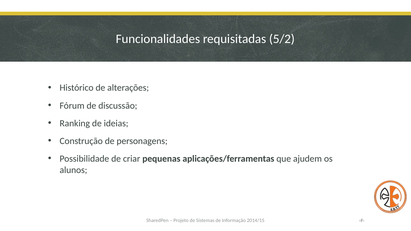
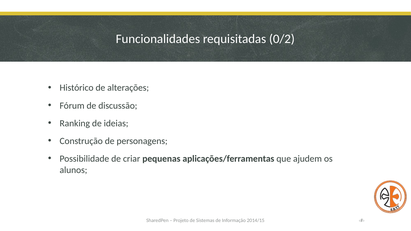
5/2: 5/2 -> 0/2
